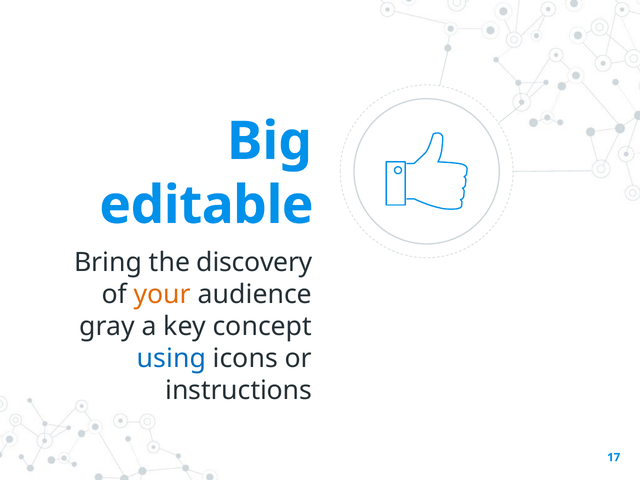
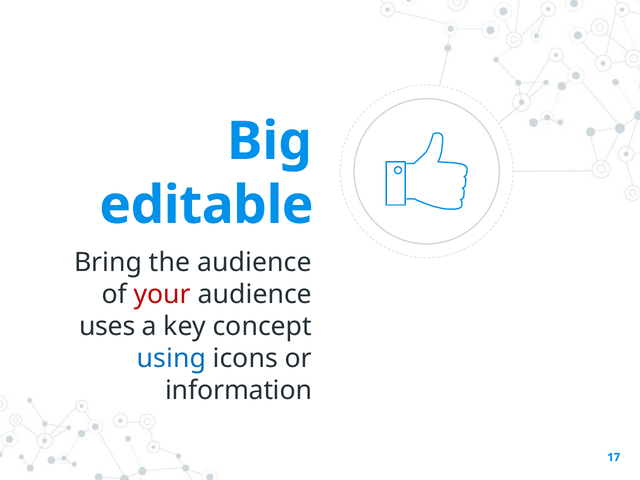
the discovery: discovery -> audience
your colour: orange -> red
gray: gray -> uses
instructions: instructions -> information
